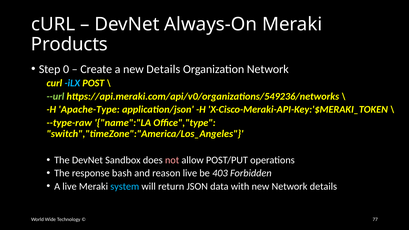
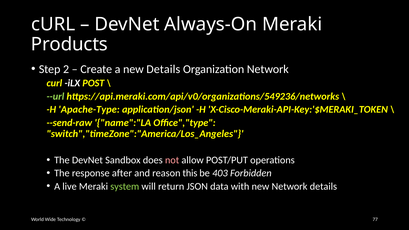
0: 0 -> 2
iLX colour: light blue -> white
--type-raw: --type-raw -> --send-raw
bash: bash -> after
reason live: live -> this
system colour: light blue -> light green
